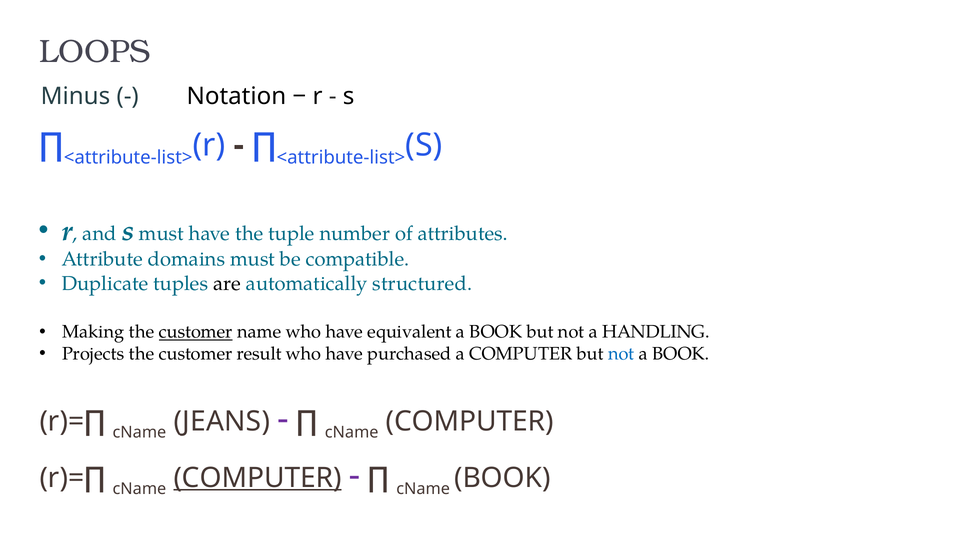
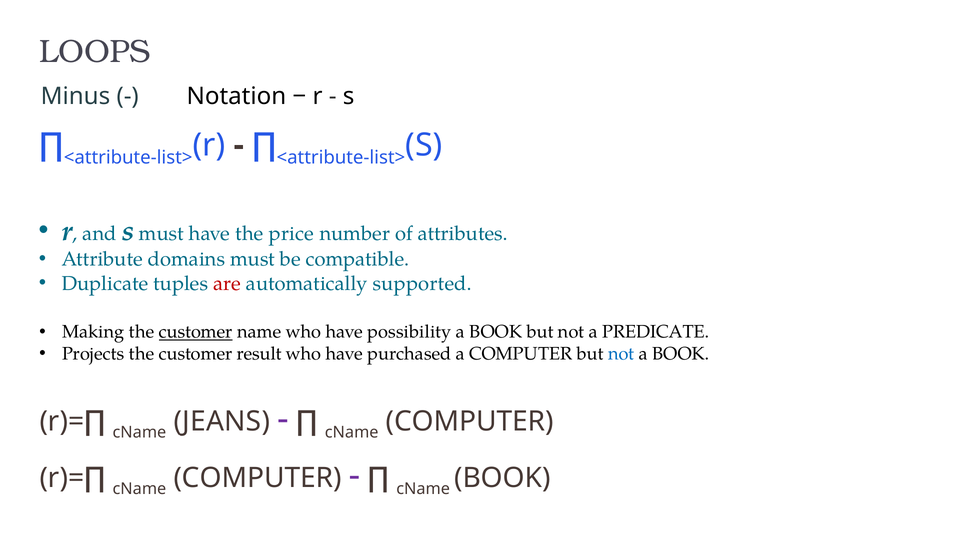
tuple: tuple -> price
are colour: black -> red
structured: structured -> supported
equivalent: equivalent -> possibility
HANDLING: HANDLING -> PREDICATE
COMPUTER at (258, 478) underline: present -> none
